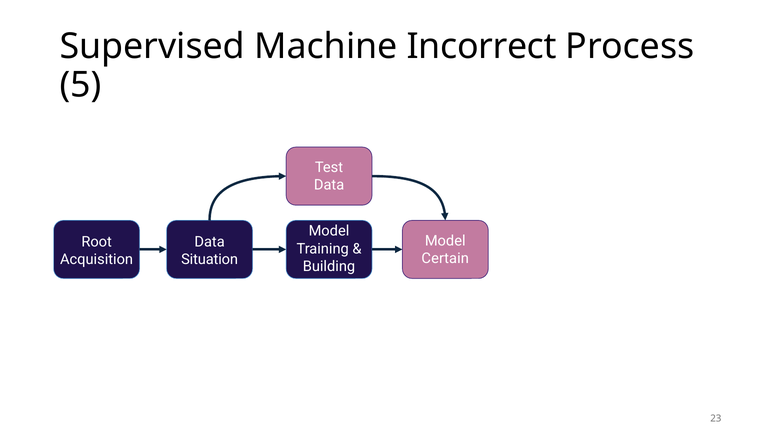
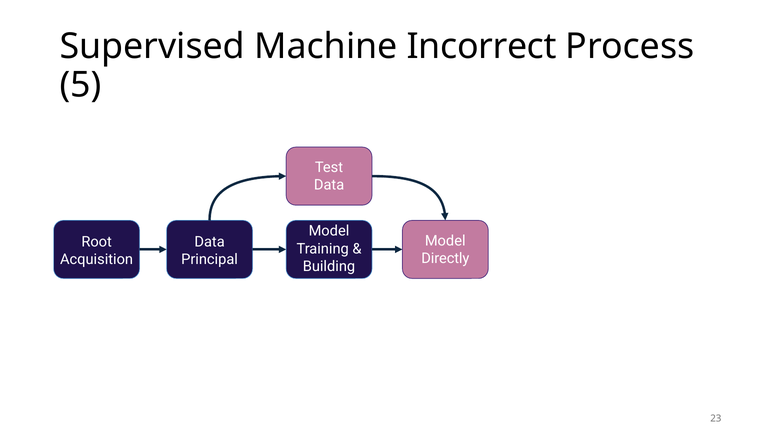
Certain: Certain -> Directly
Situation: Situation -> Principal
